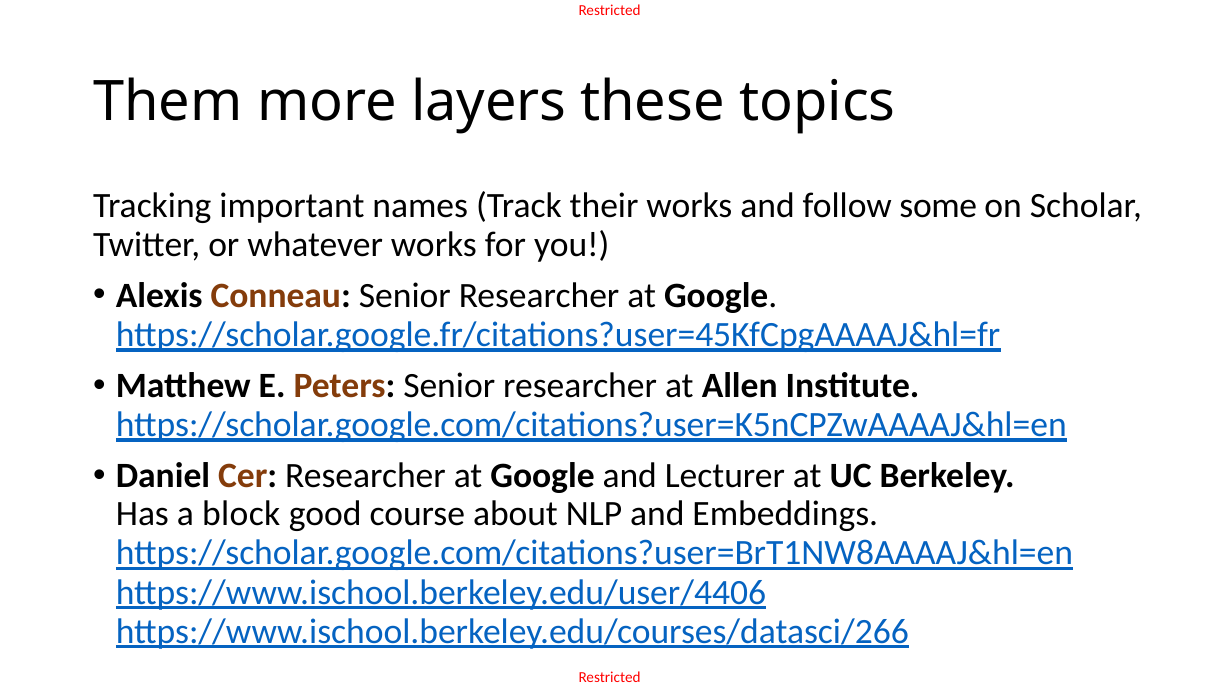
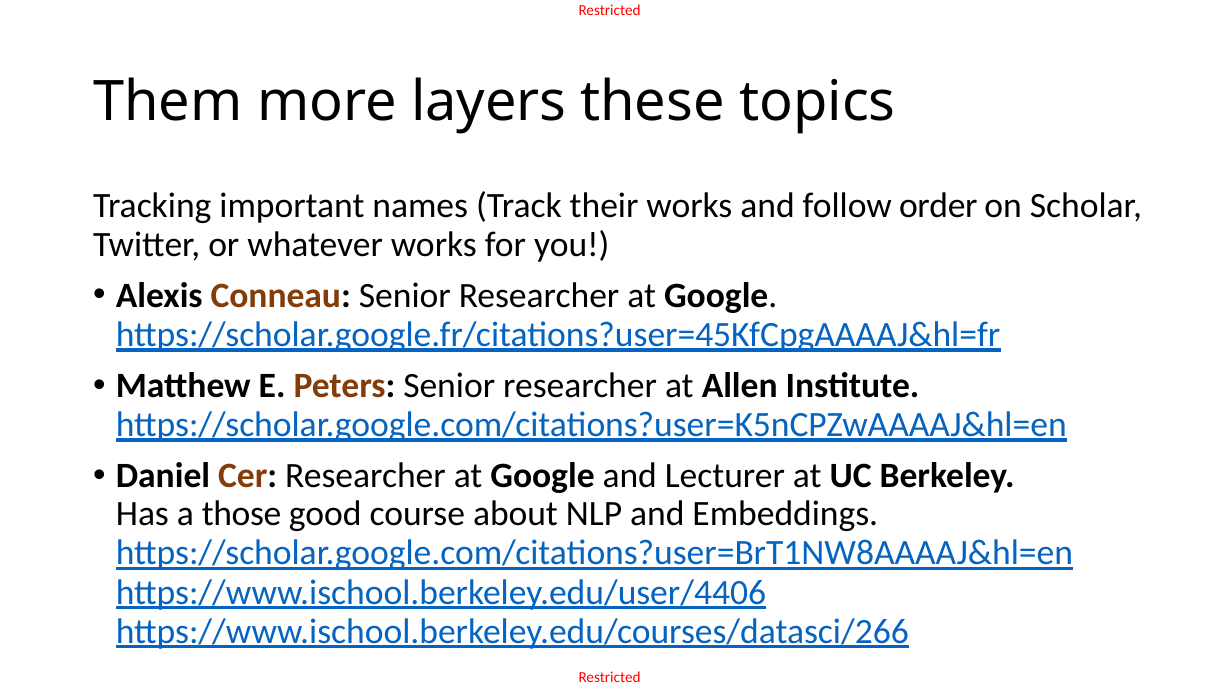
some: some -> order
block: block -> those
